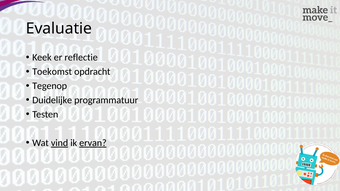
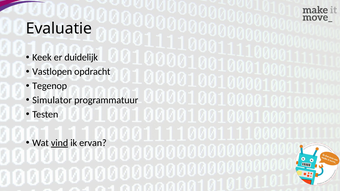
reflectie: reflectie -> duidelijk
Toekomst: Toekomst -> Vastlopen
Duidelijke: Duidelijke -> Simulator
ervan underline: present -> none
